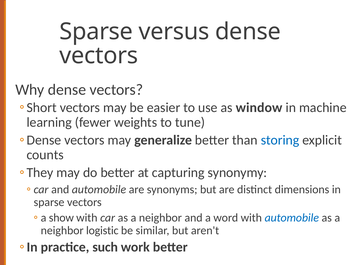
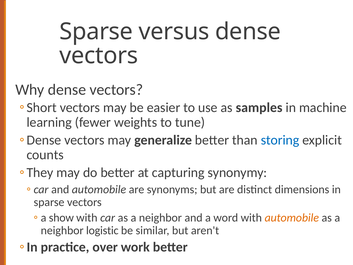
window: window -> samples
automobile at (292, 218) colour: blue -> orange
such: such -> over
